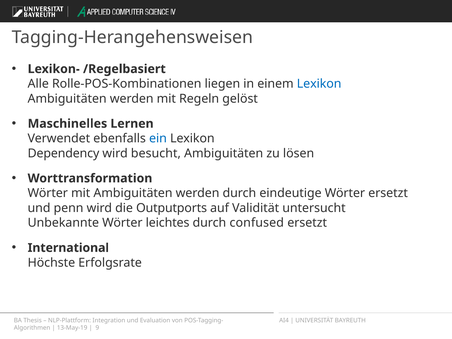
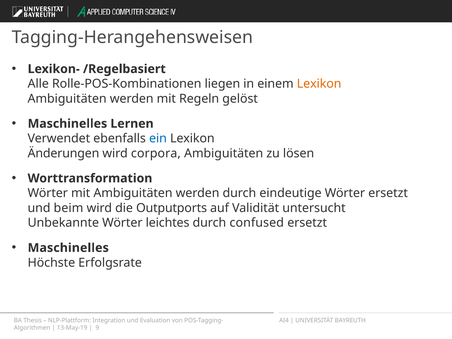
Lexikon at (319, 84) colour: blue -> orange
Dependency: Dependency -> Änderungen
besucht: besucht -> corpora
penn: penn -> beim
International at (68, 248): International -> Maschinelles
